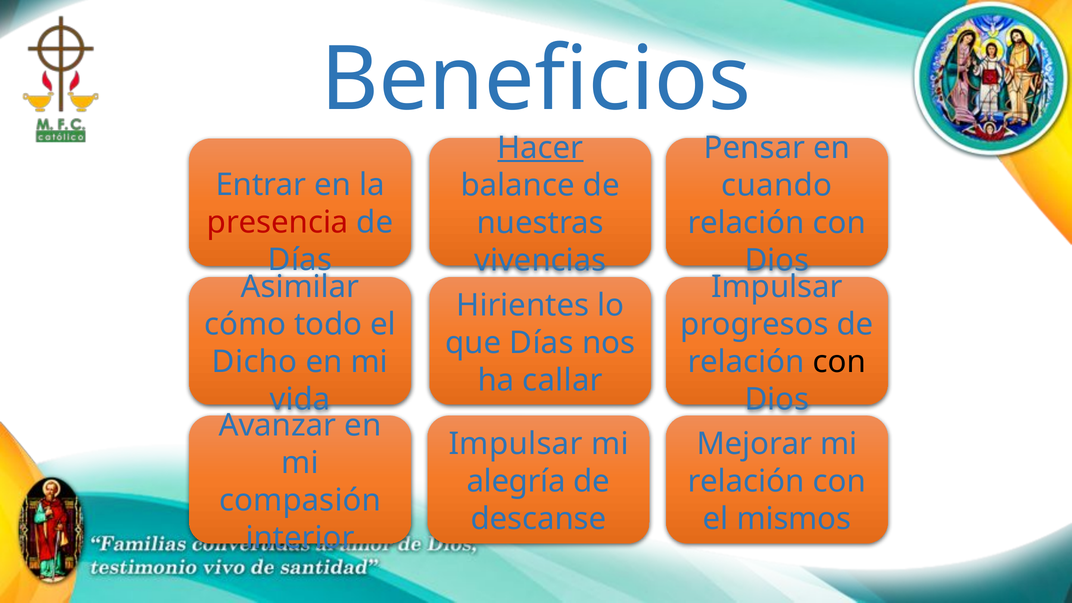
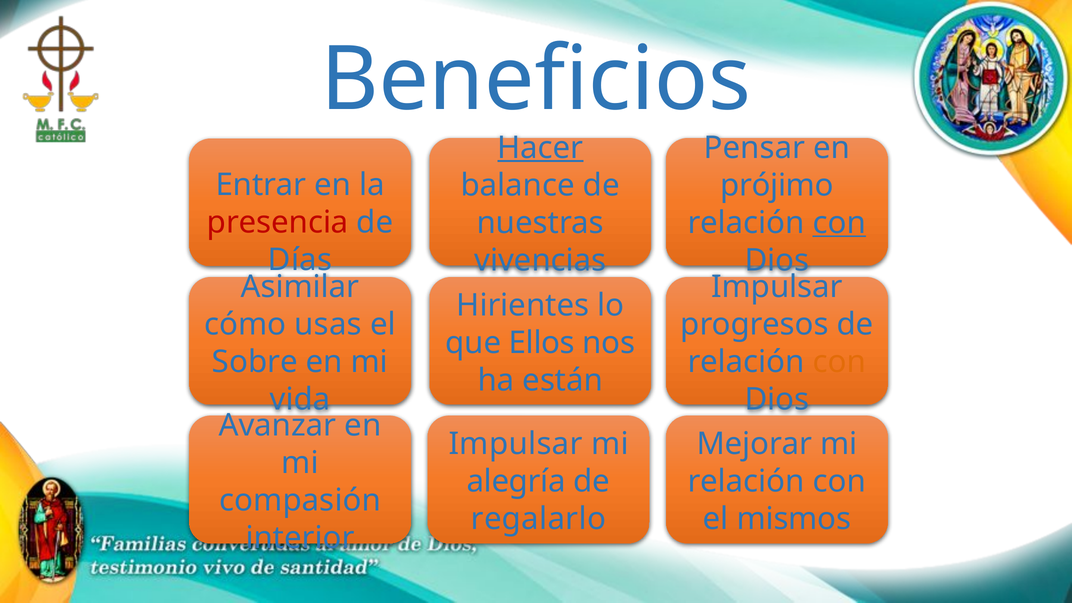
cuando: cuando -> prójimo
con at (839, 223) underline: none -> present
todo: todo -> usas
que Días: Días -> Ellos
Dicho: Dicho -> Sobre
con at (839, 362) colour: black -> orange
callar: callar -> están
descanse: descanse -> regalarlo
